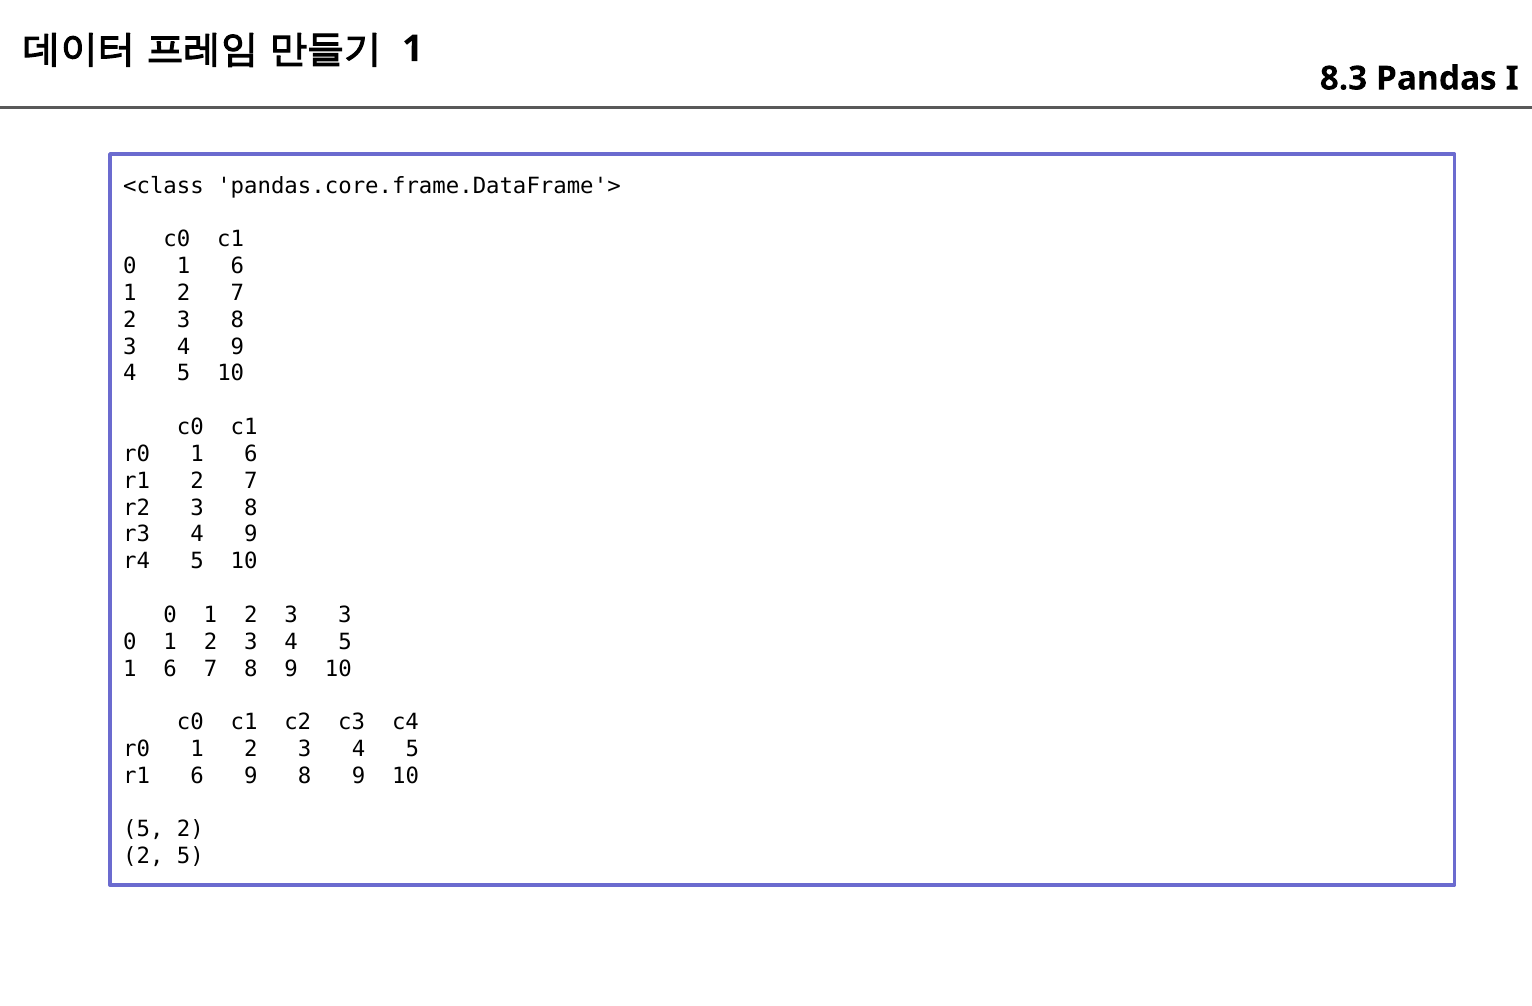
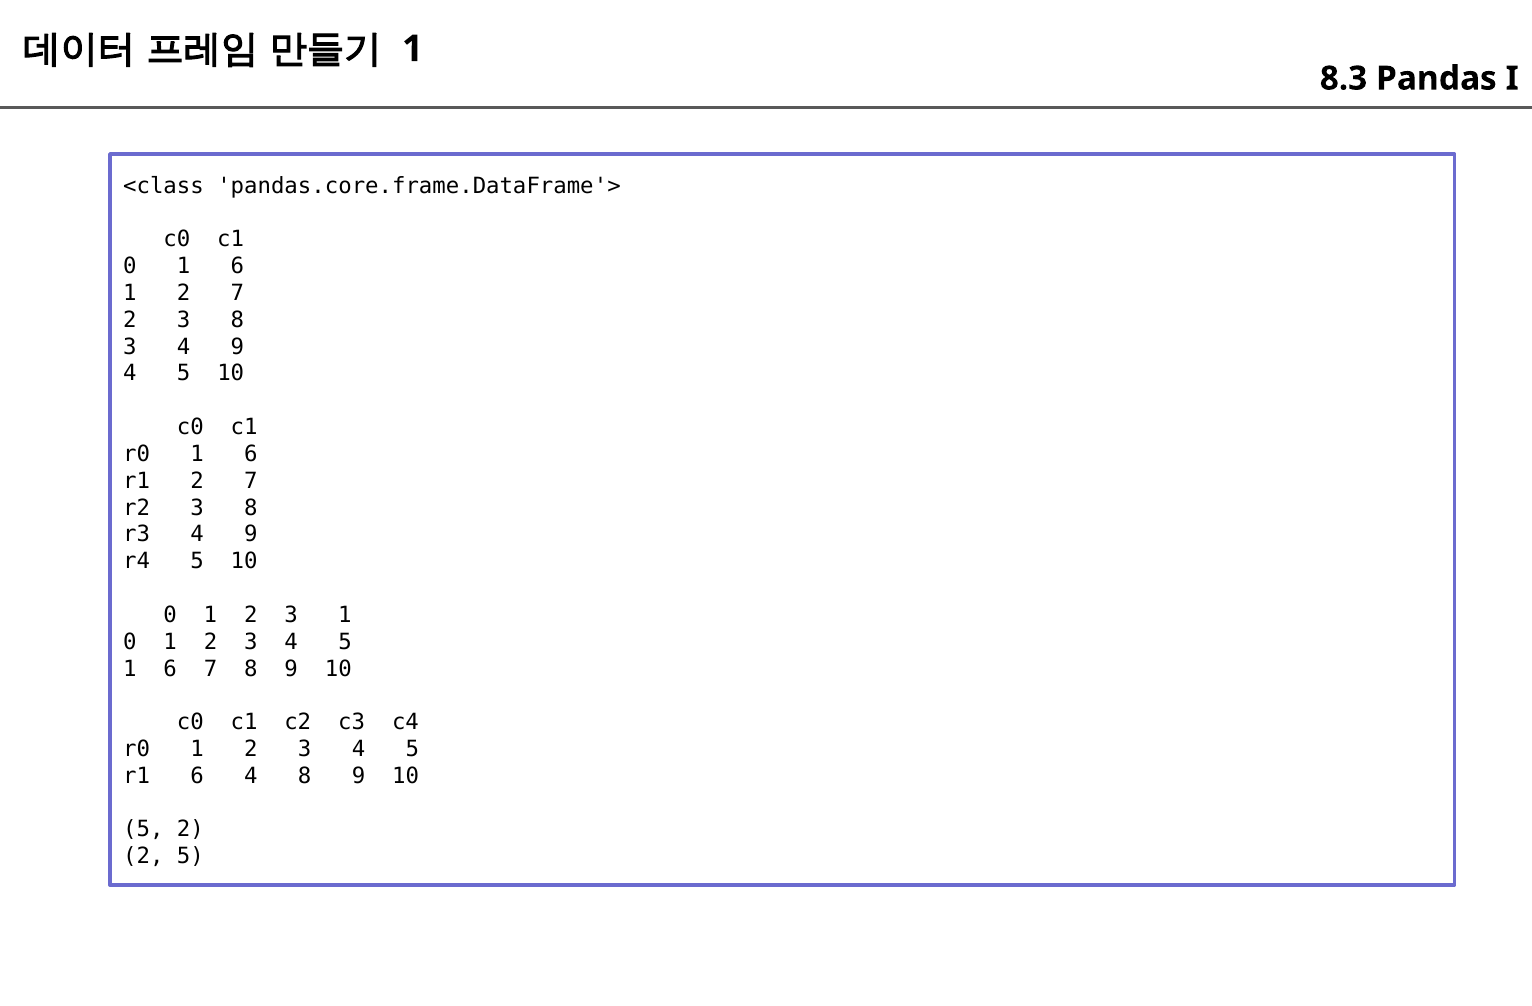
3 3: 3 -> 1
6 9: 9 -> 4
